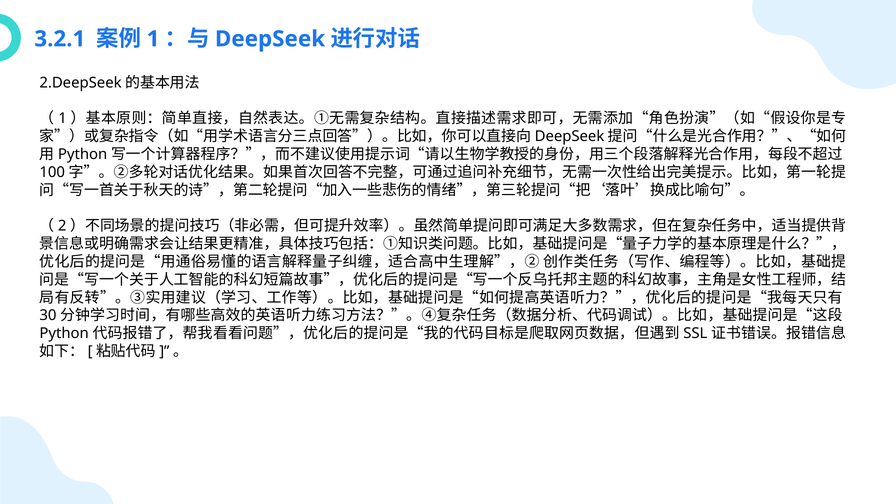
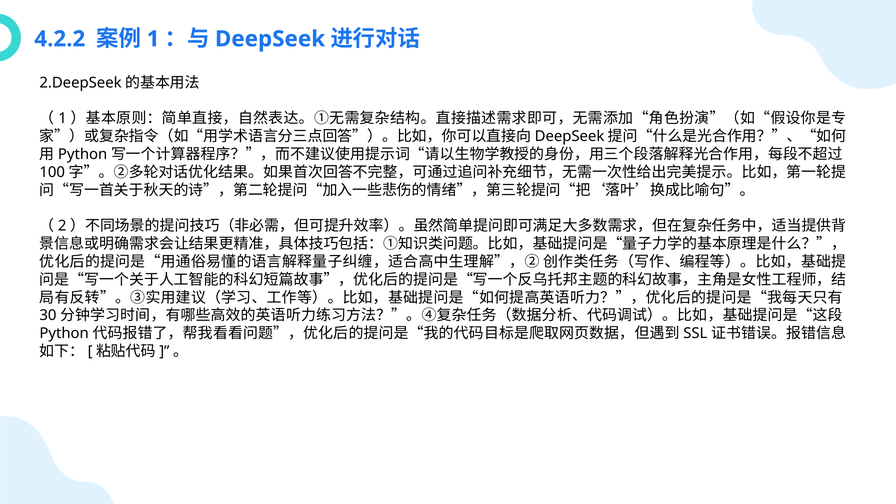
3.2.1: 3.2.1 -> 4.2.2
